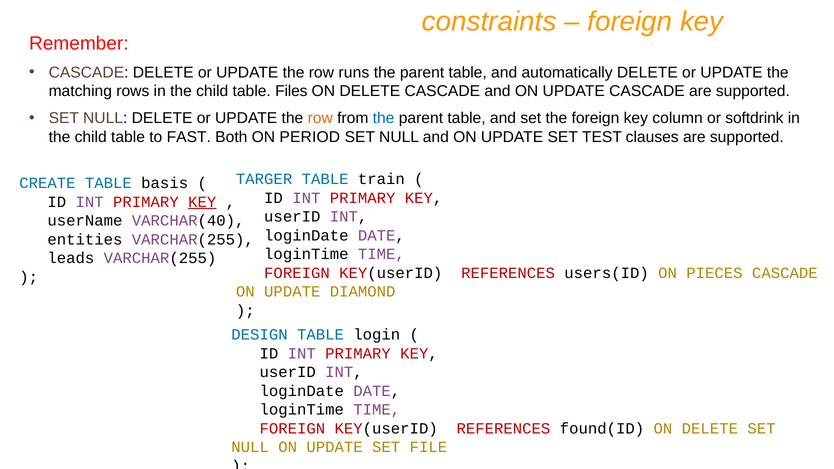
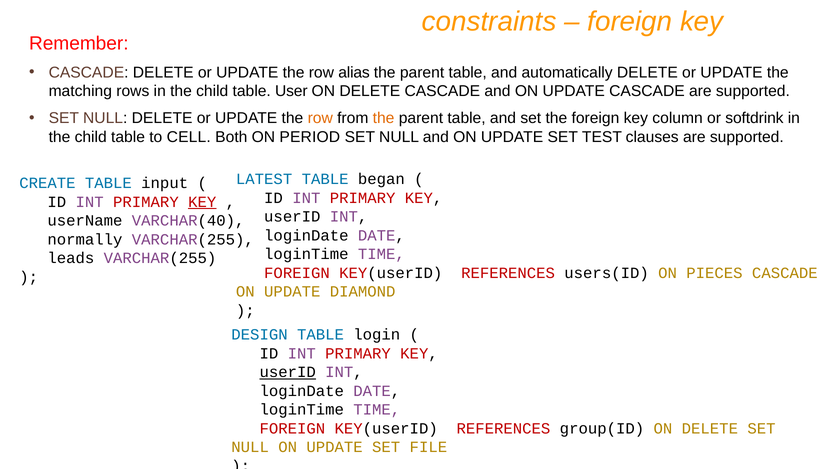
runs: runs -> alias
Files: Files -> User
the at (384, 118) colour: blue -> orange
FAST: FAST -> CELL
TARGER: TARGER -> LATEST
train: train -> began
basis: basis -> input
entities: entities -> normally
userID at (288, 372) underline: none -> present
found(ID: found(ID -> group(ID
